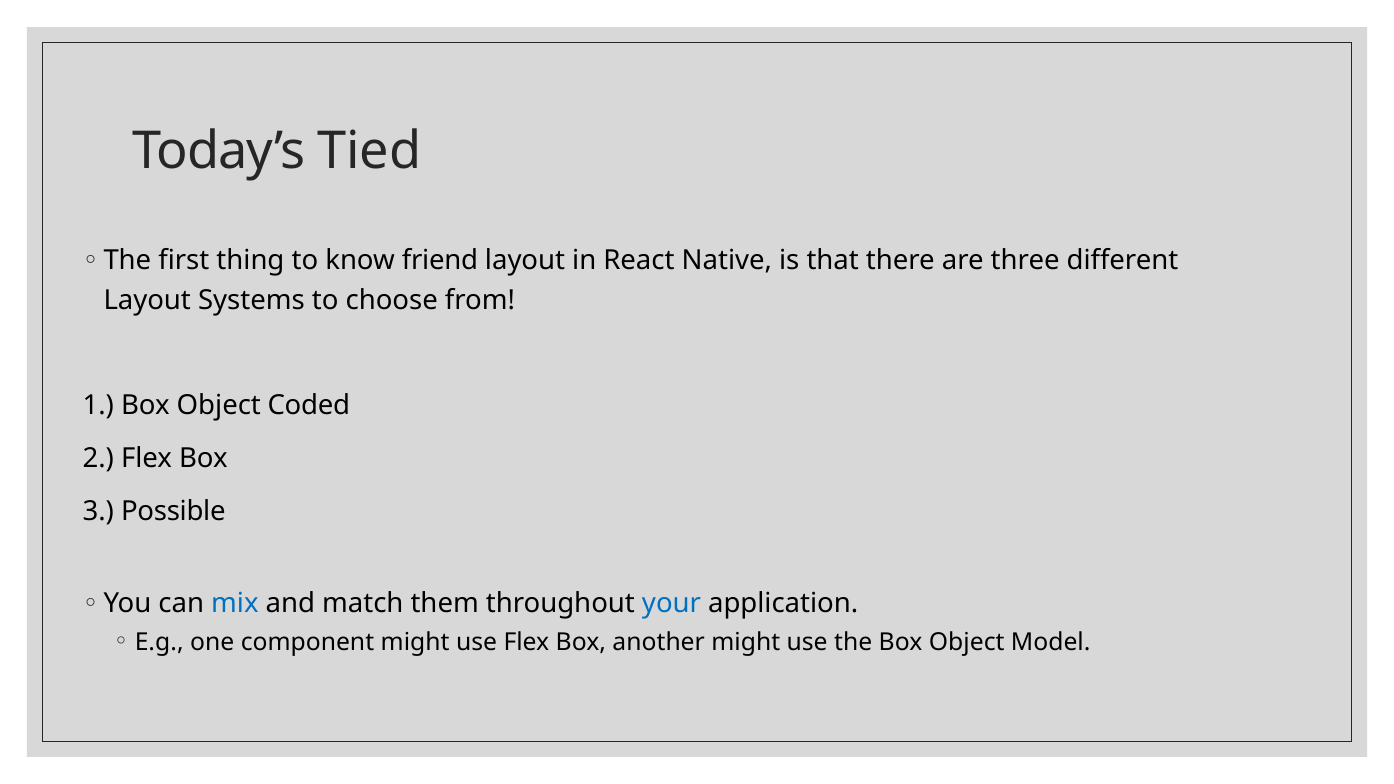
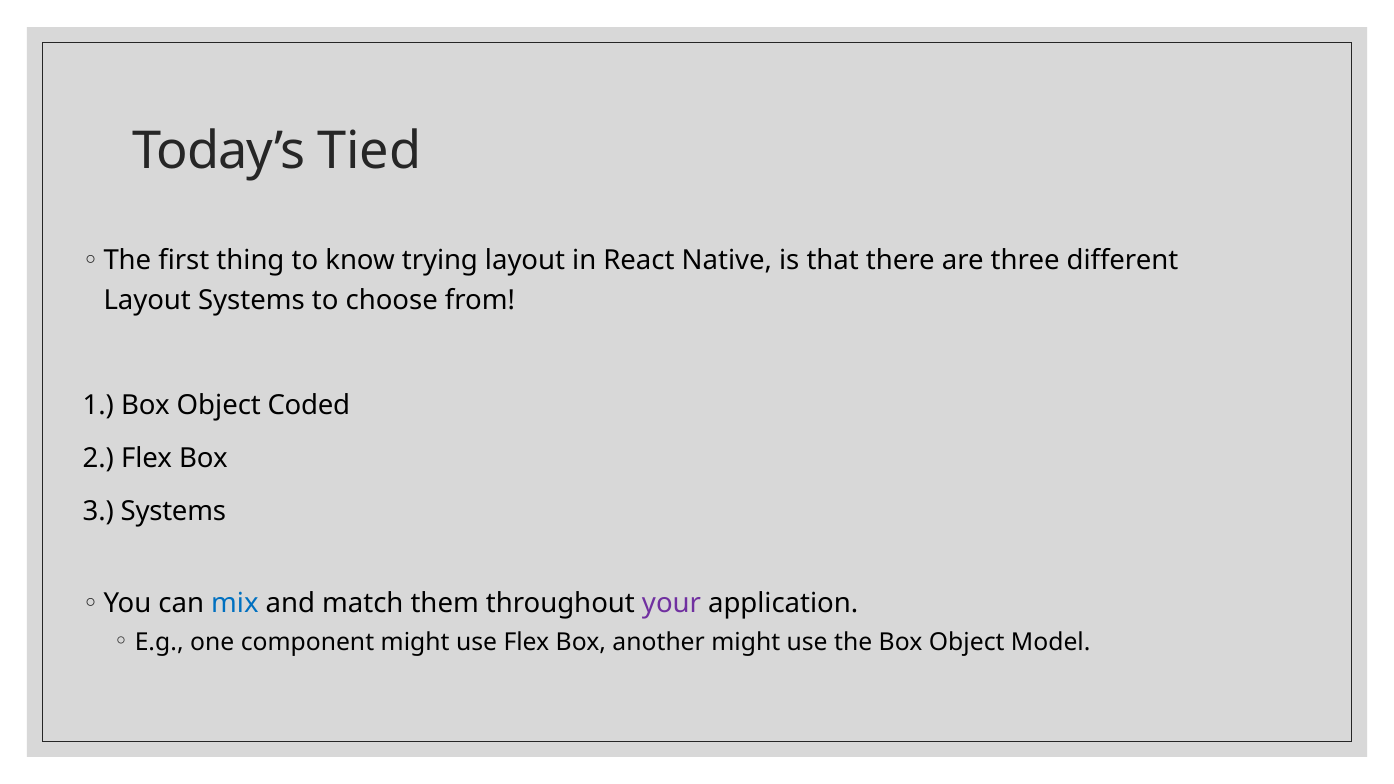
friend: friend -> trying
3 Possible: Possible -> Systems
your colour: blue -> purple
